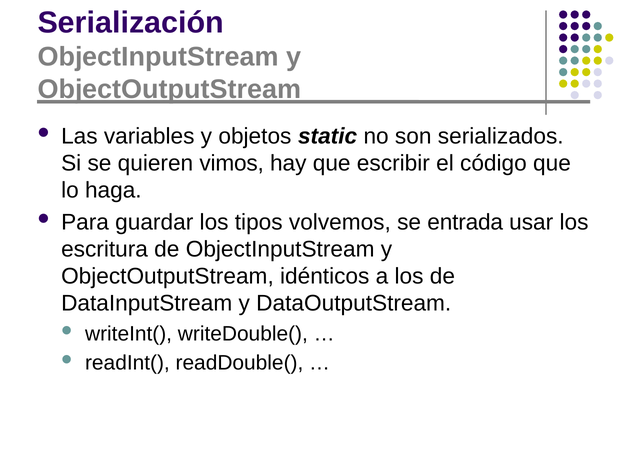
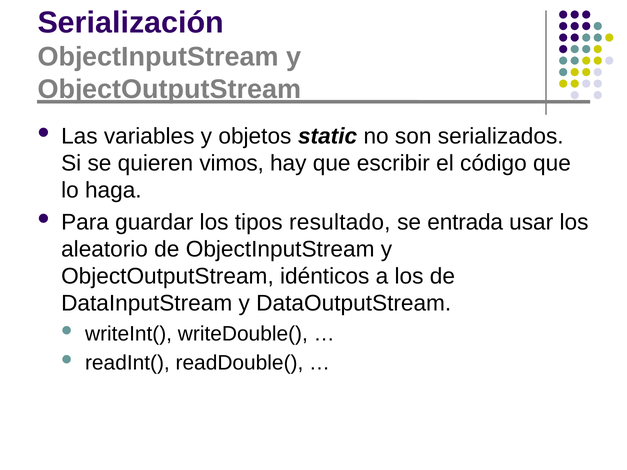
volvemos: volvemos -> resultado
escritura: escritura -> aleatorio
